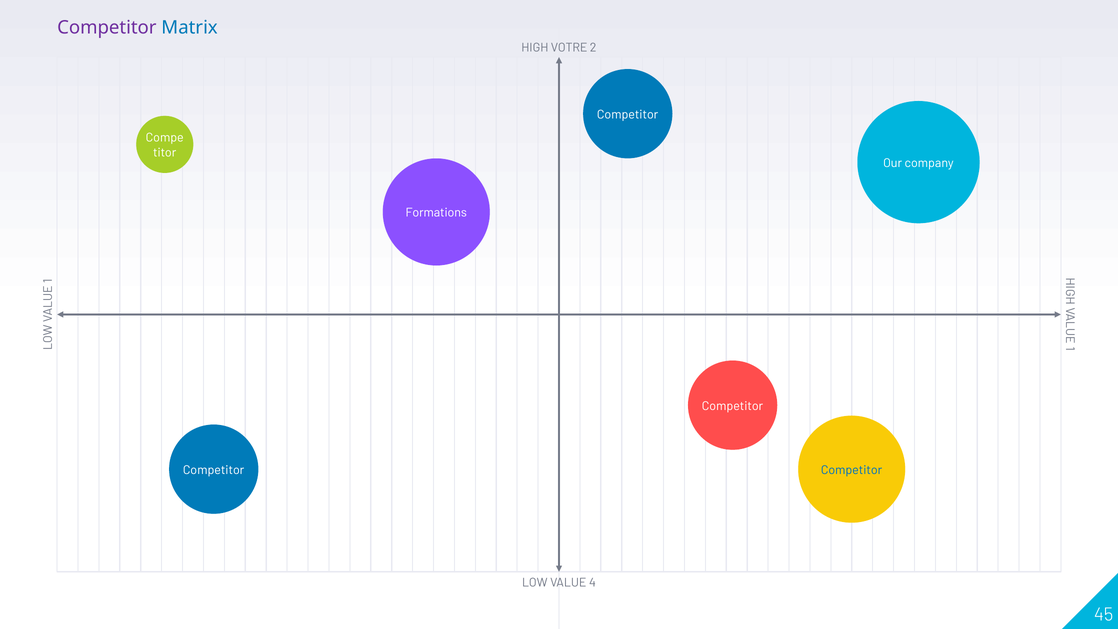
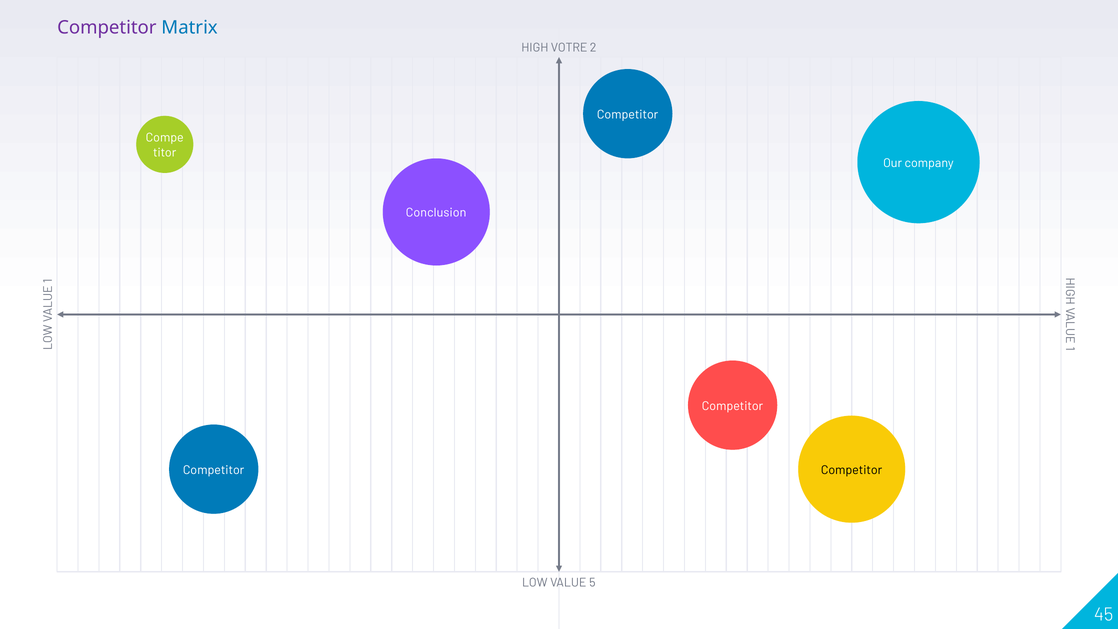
Formations: Formations -> Conclusion
Competitor at (852, 470) colour: blue -> black
4: 4 -> 5
